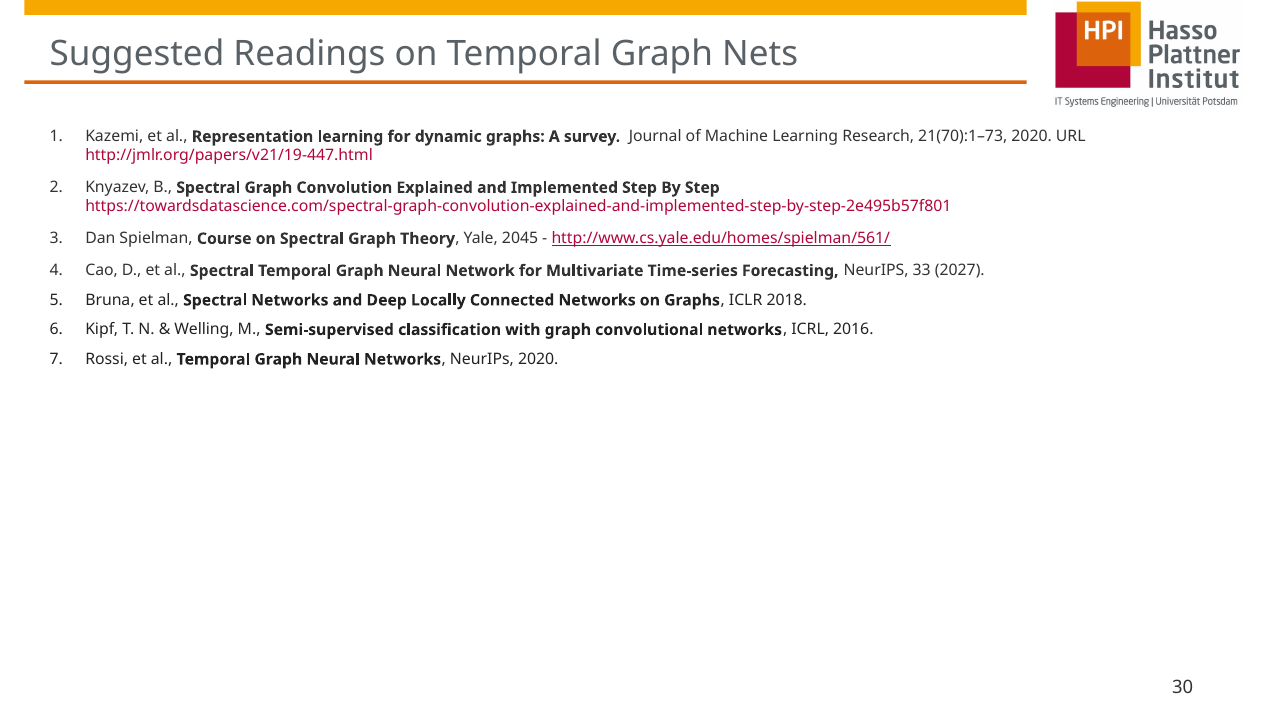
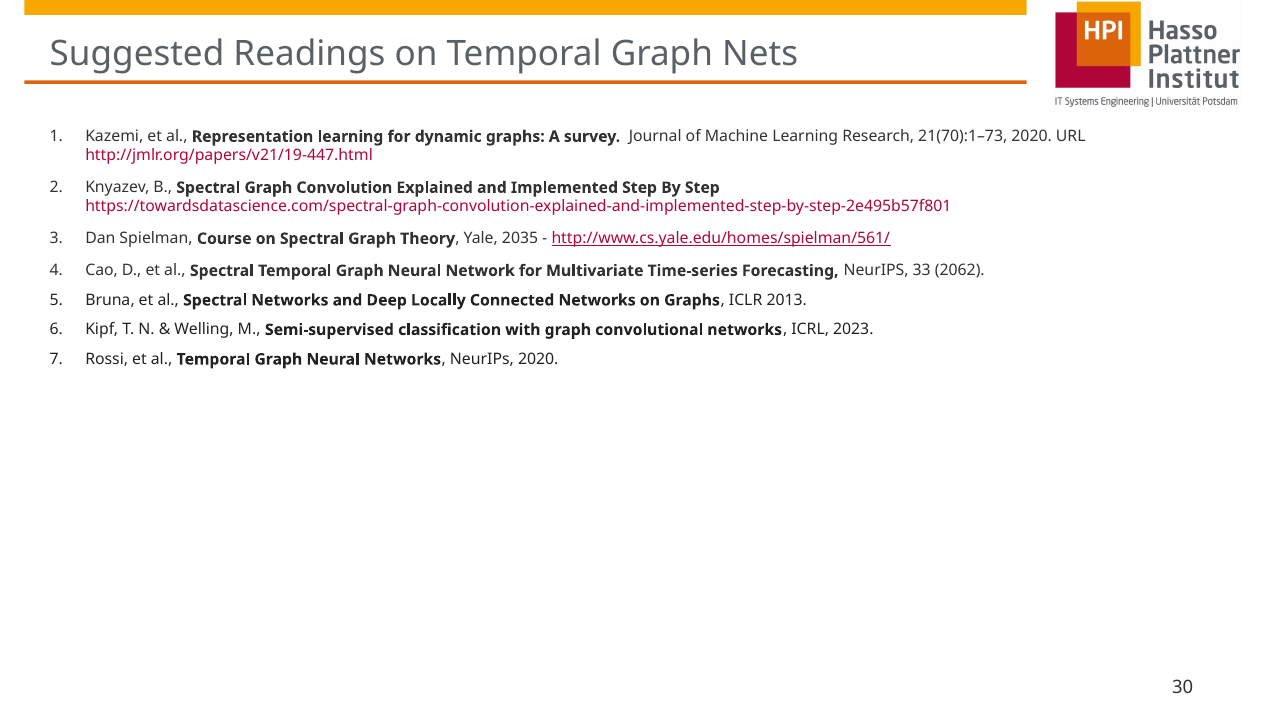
2045: 2045 -> 2035
2027: 2027 -> 2062
2018: 2018 -> 2013
2016: 2016 -> 2023
